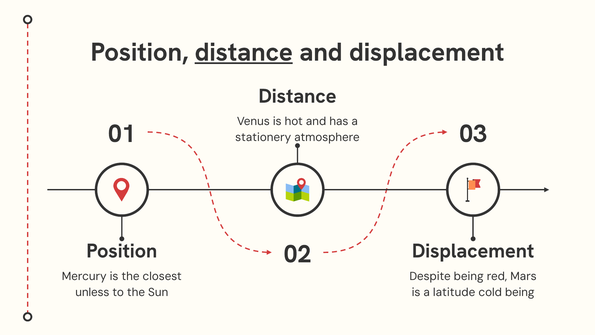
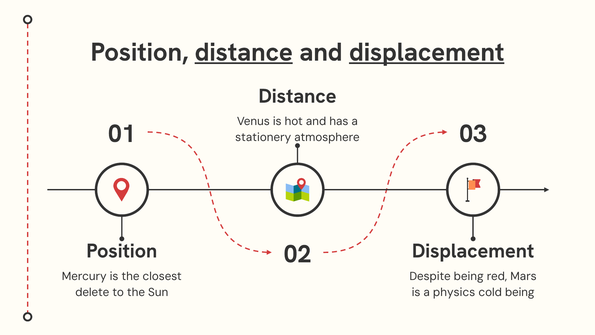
displacement at (427, 52) underline: none -> present
unless: unless -> delete
latitude: latitude -> physics
